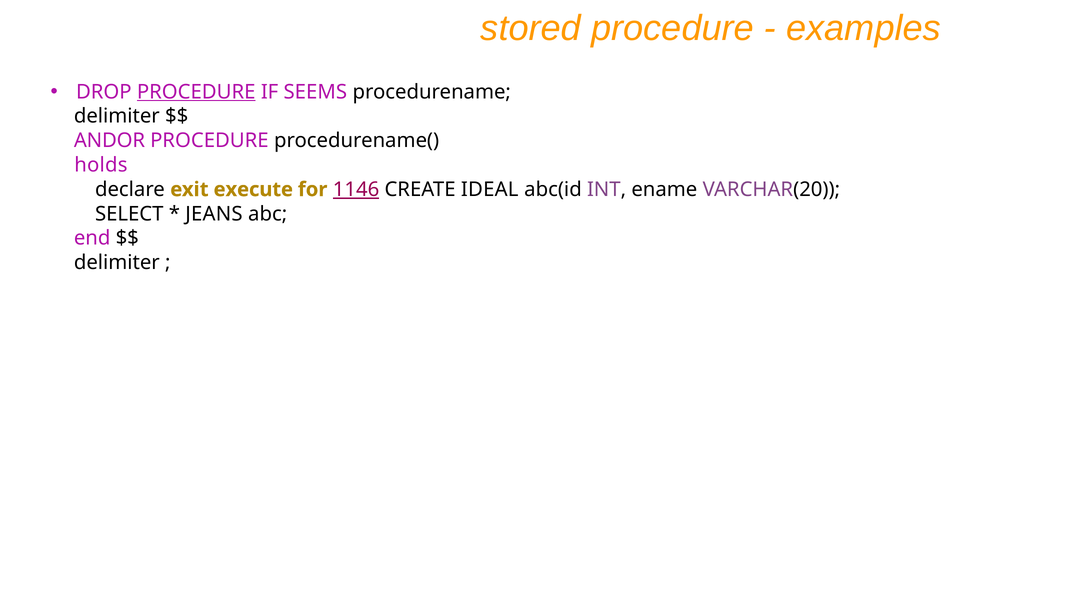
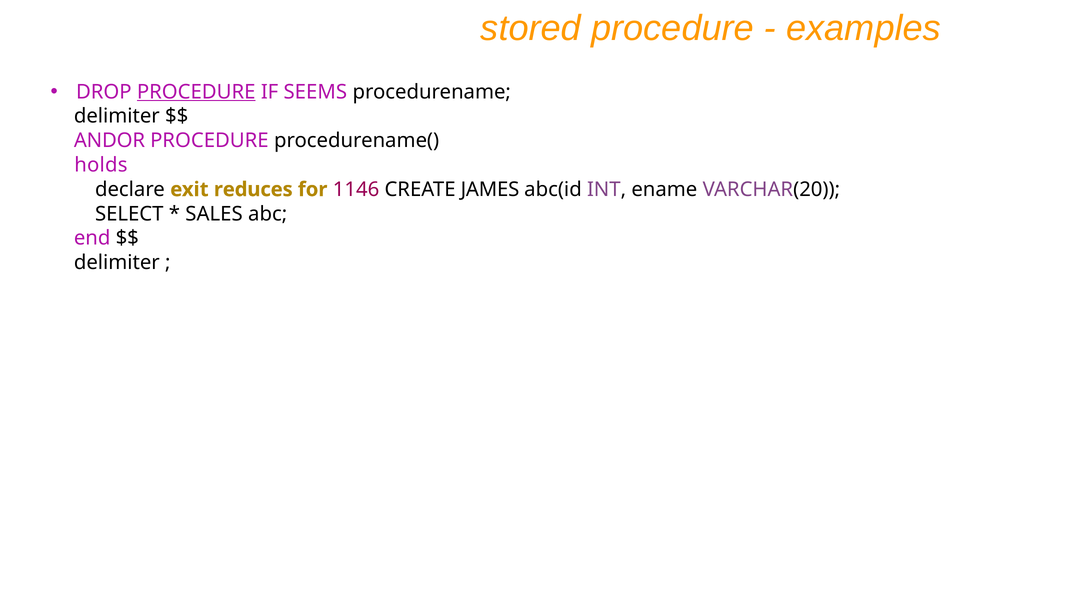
execute: execute -> reduces
1146 underline: present -> none
IDEAL: IDEAL -> JAMES
JEANS: JEANS -> SALES
